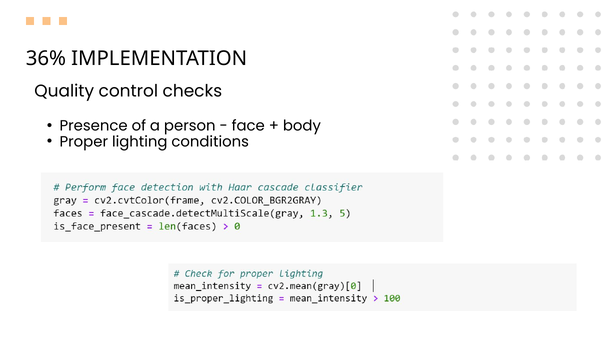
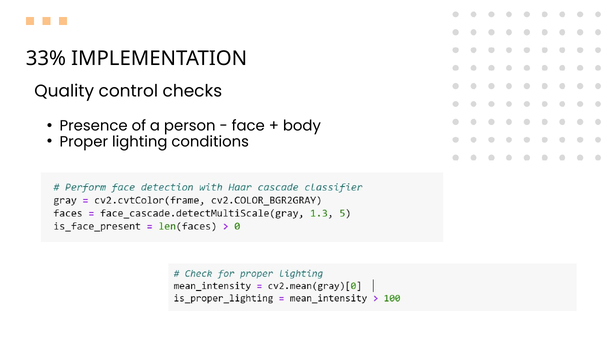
36%: 36% -> 33%
